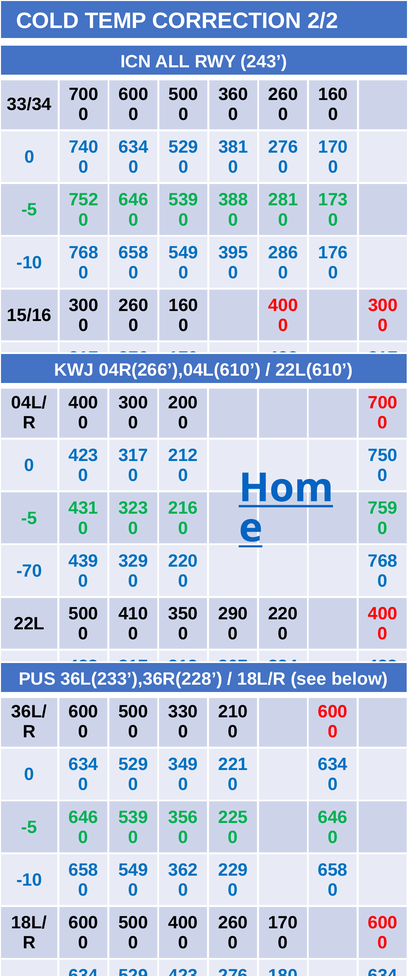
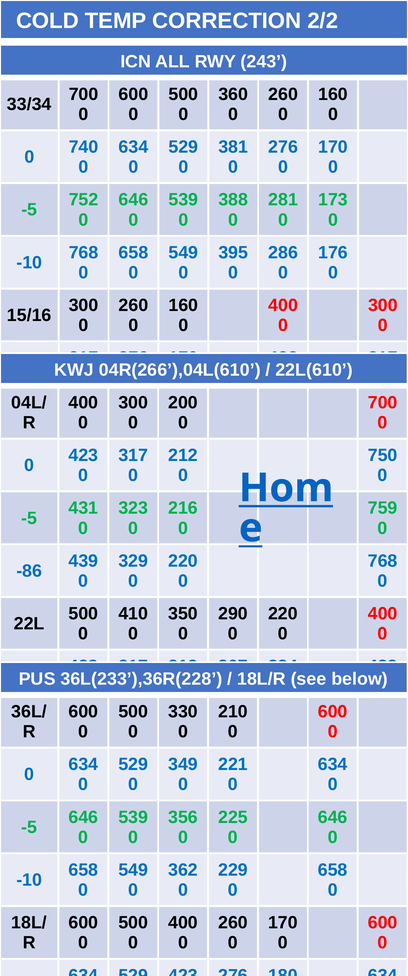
-70: -70 -> -86
